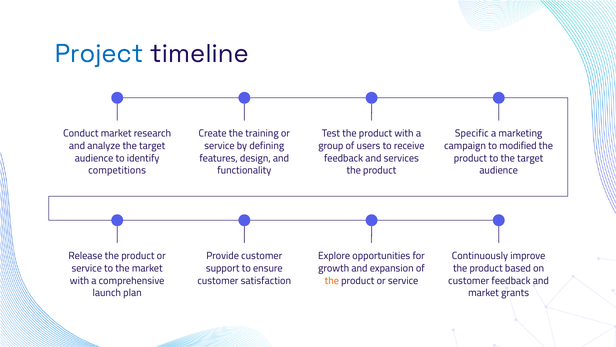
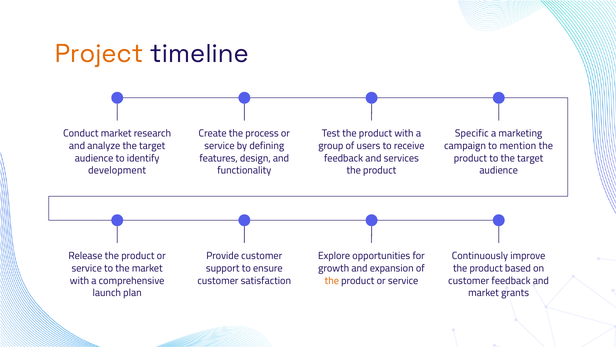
Project colour: blue -> orange
training: training -> process
modified: modified -> mention
competitions: competitions -> development
